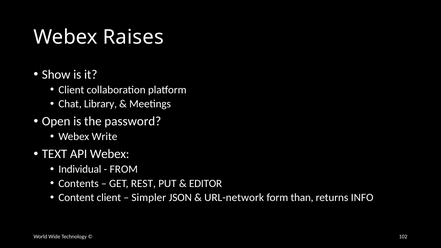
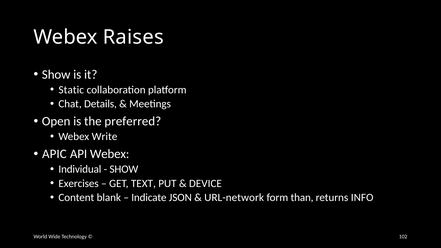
Client at (71, 90): Client -> Static
Library: Library -> Details
password: password -> preferred
TEXT: TEXT -> APIC
FROM at (124, 169): FROM -> SHOW
Contents: Contents -> Exercises
REST: REST -> TEXT
EDITOR: EDITOR -> DEVICE
Content client: client -> blank
Simpler: Simpler -> Indicate
